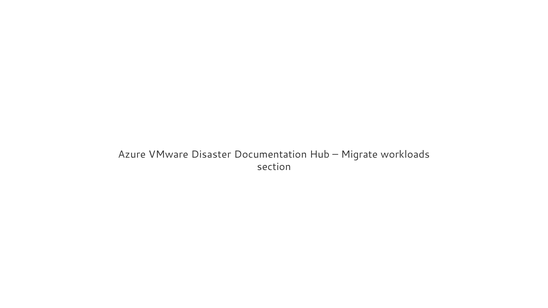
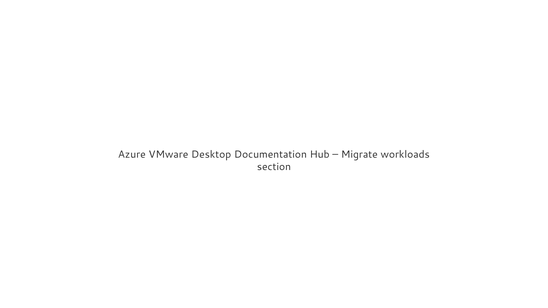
Disaster: Disaster -> Desktop
